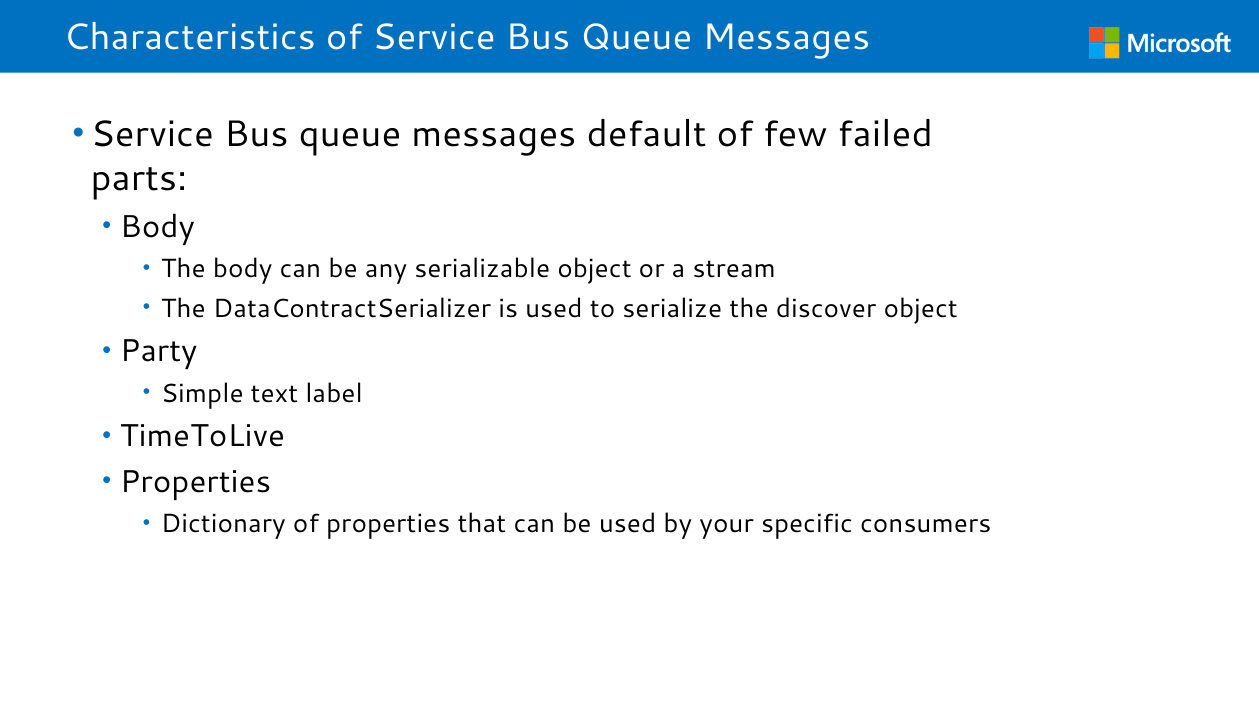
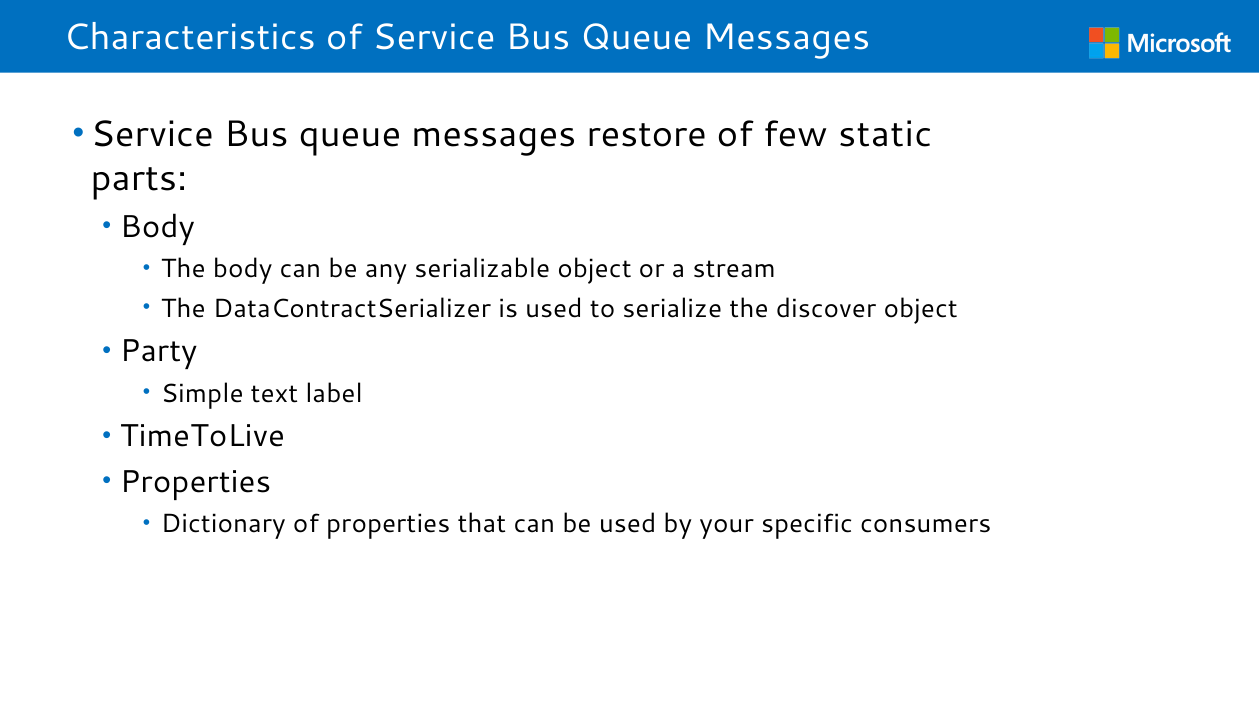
default: default -> restore
failed: failed -> static
